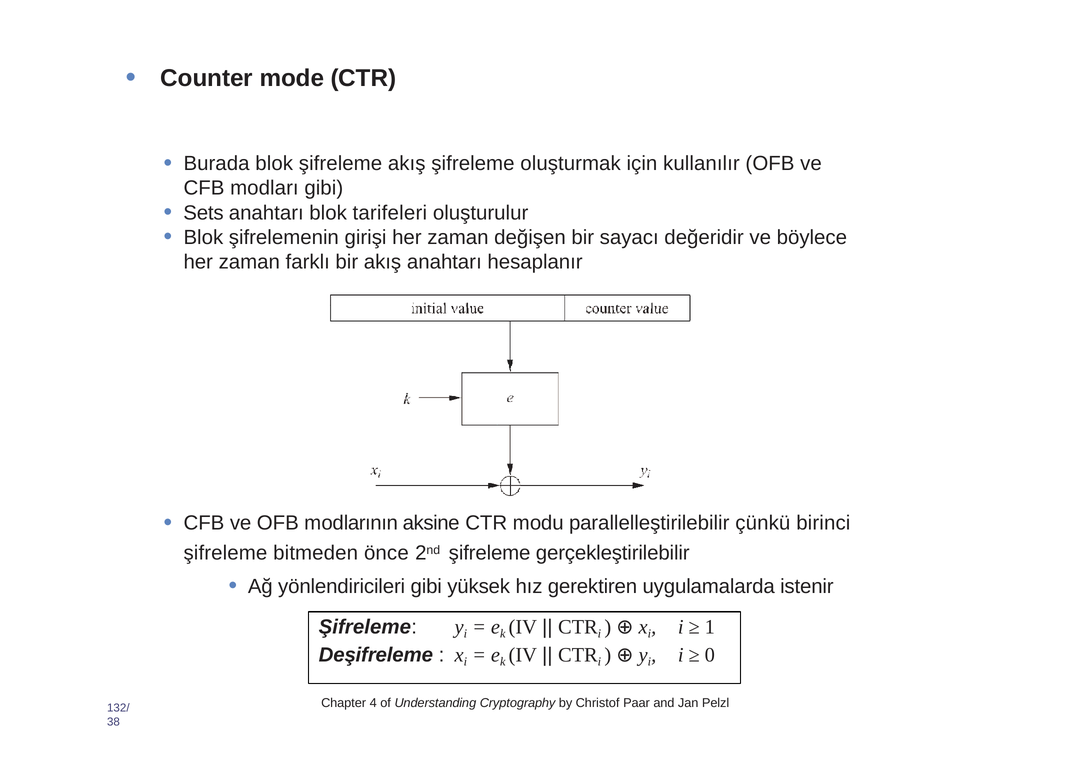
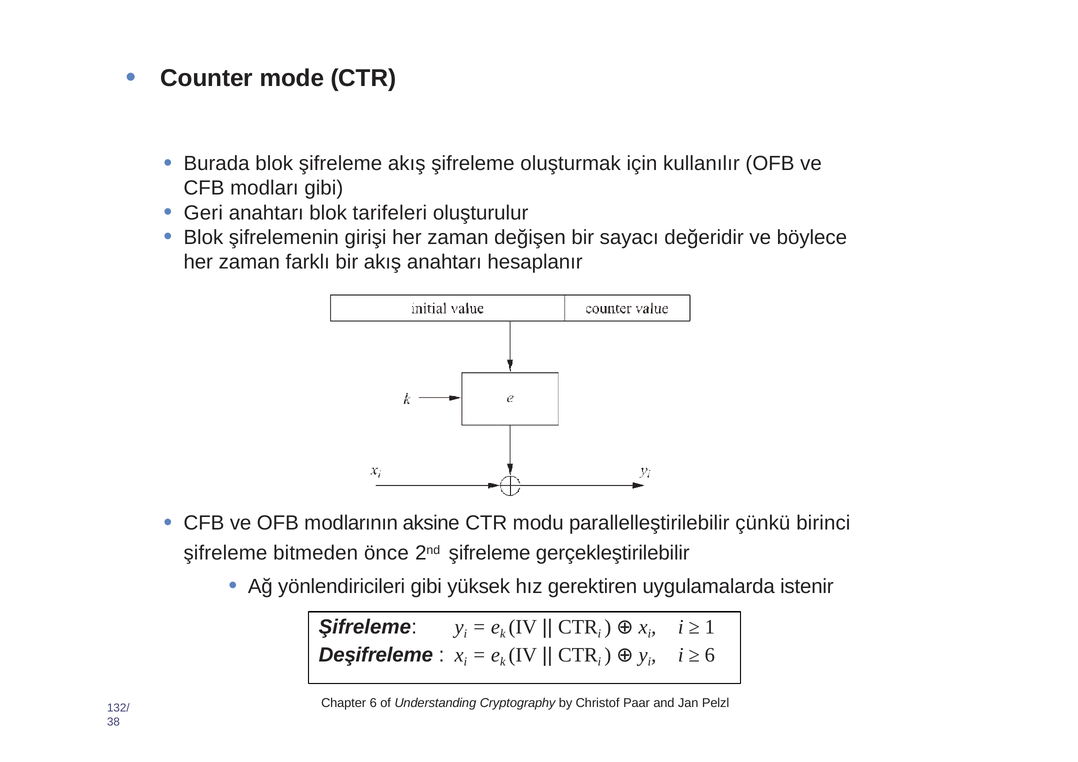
Sets: Sets -> Geri
0 at (710, 655): 0 -> 6
Chapter 4: 4 -> 6
